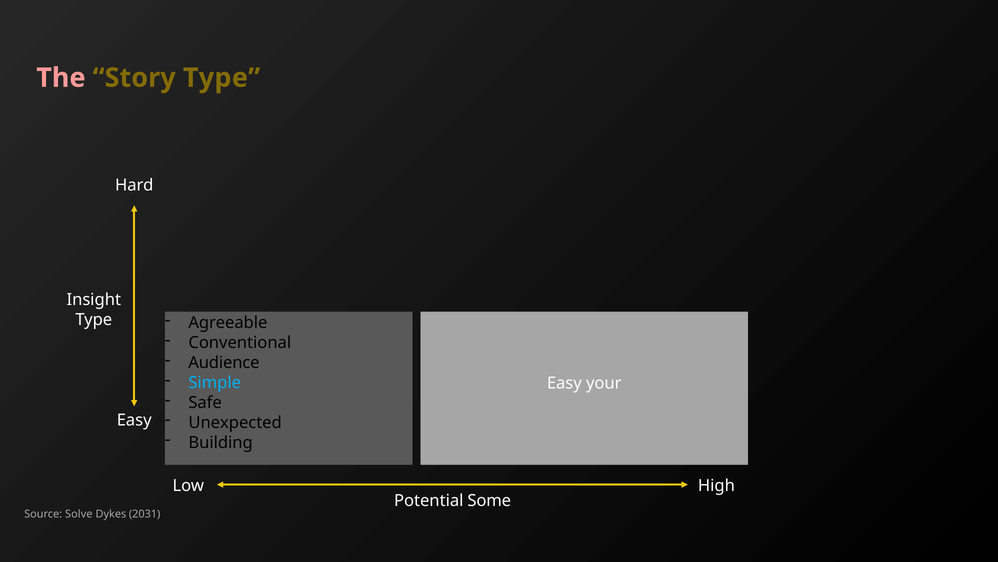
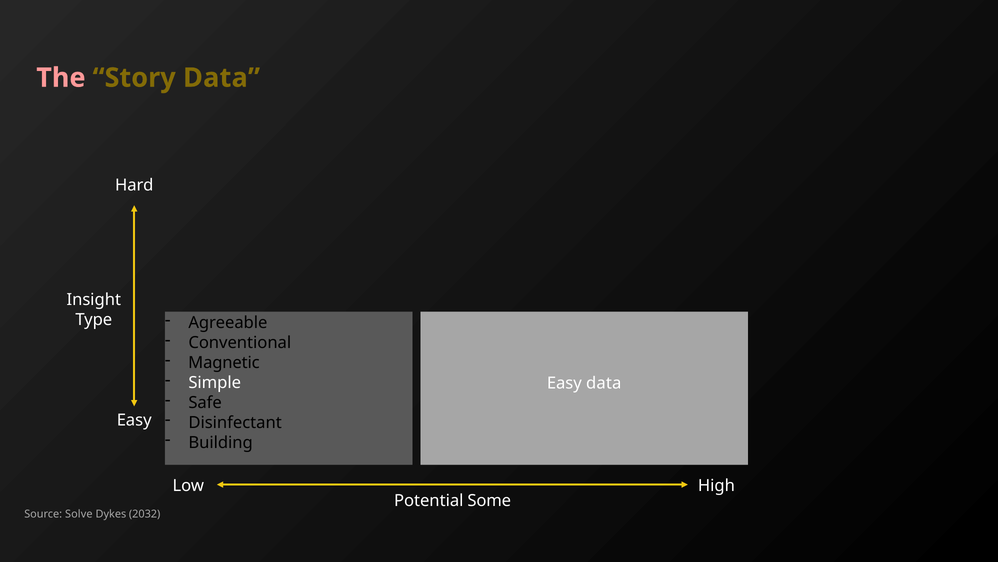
Story Type: Type -> Data
Audience: Audience -> Magnetic
Simple colour: light blue -> white
Easy your: your -> data
Unexpected: Unexpected -> Disinfectant
2031: 2031 -> 2032
